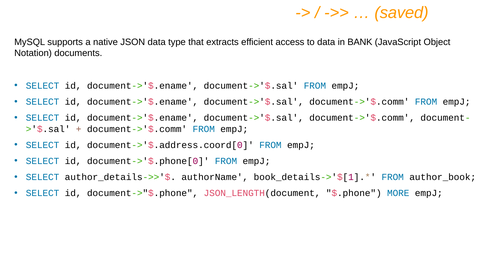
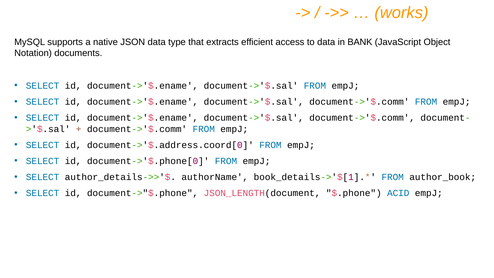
saved: saved -> works
MORE: MORE -> ACID
